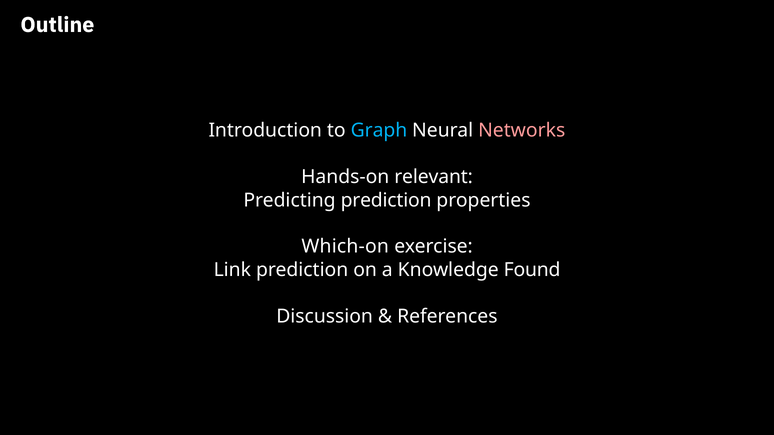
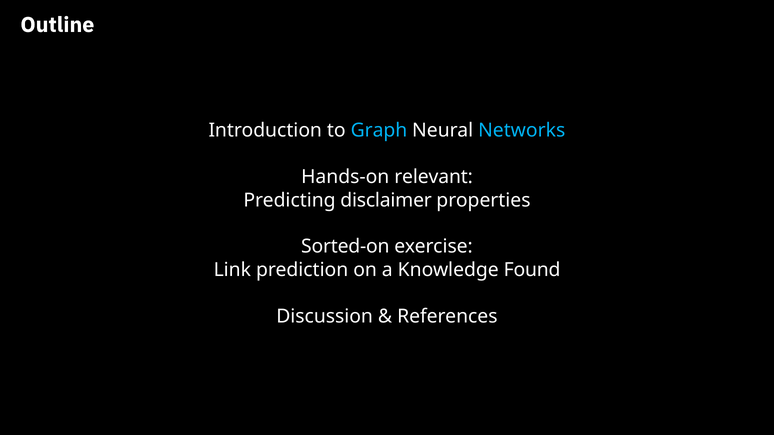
Networks colour: pink -> light blue
Predicting prediction: prediction -> disclaimer
Which-on: Which-on -> Sorted-on
